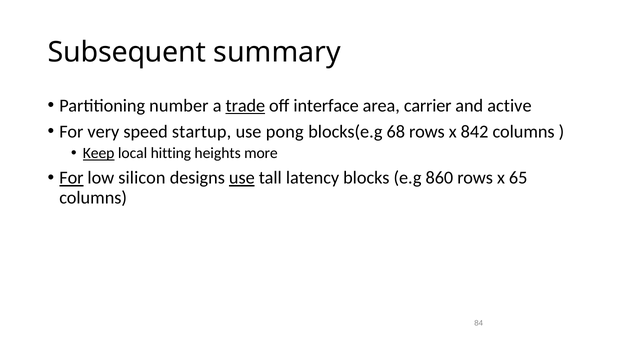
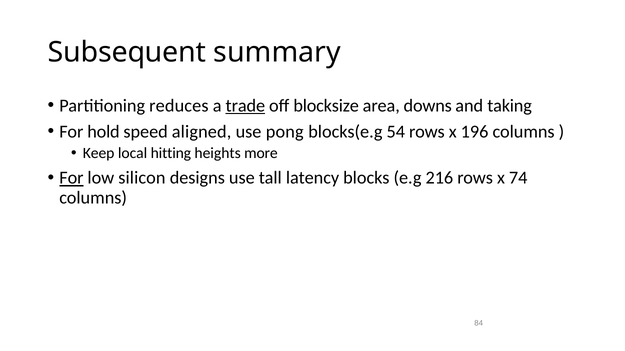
number: number -> reduces
interface: interface -> blocksize
carrier: carrier -> downs
active: active -> taking
very: very -> hold
startup: startup -> aligned
68: 68 -> 54
842: 842 -> 196
Keep underline: present -> none
use at (242, 178) underline: present -> none
860: 860 -> 216
65: 65 -> 74
